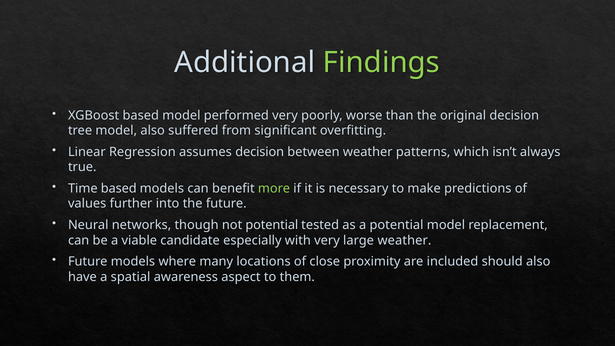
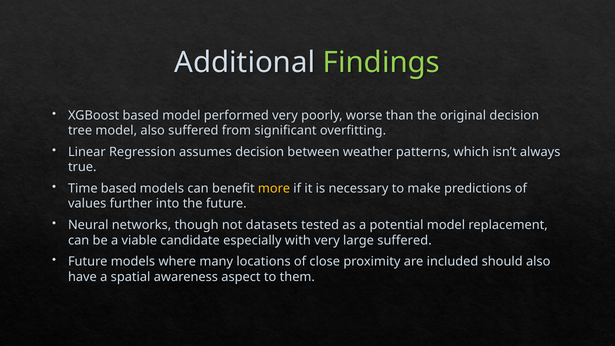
more colour: light green -> yellow
not potential: potential -> datasets
large weather: weather -> suffered
